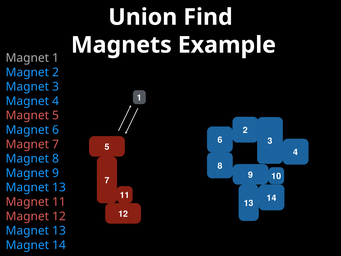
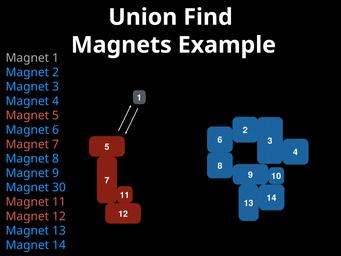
13 at (59, 187): 13 -> 30
